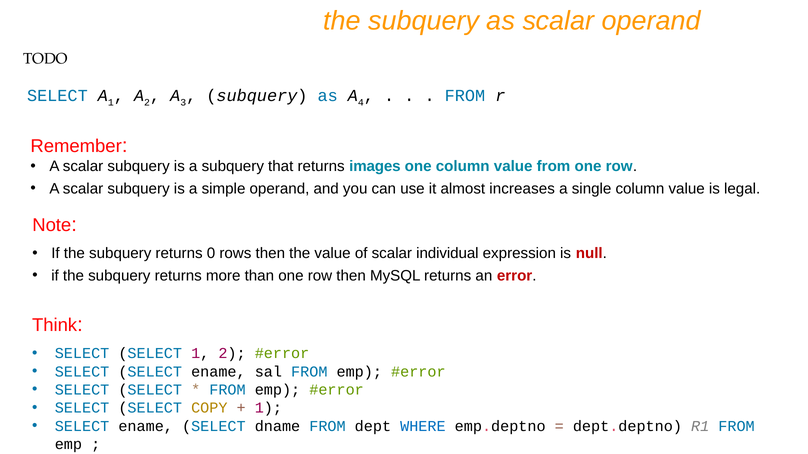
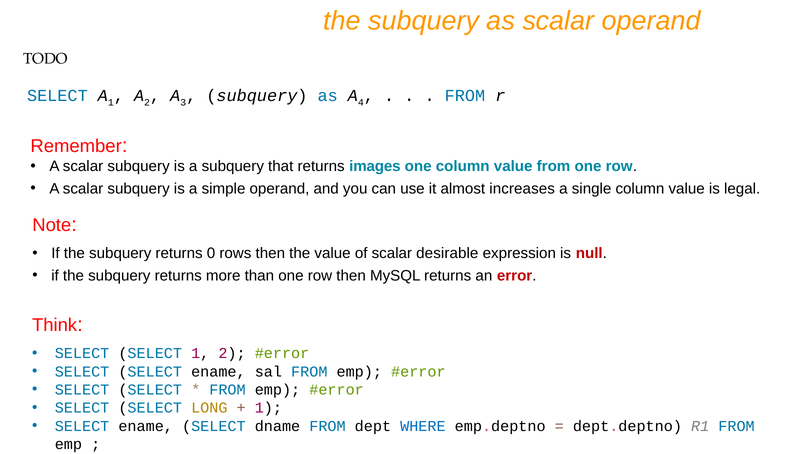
individual: individual -> desirable
COPY: COPY -> LONG
